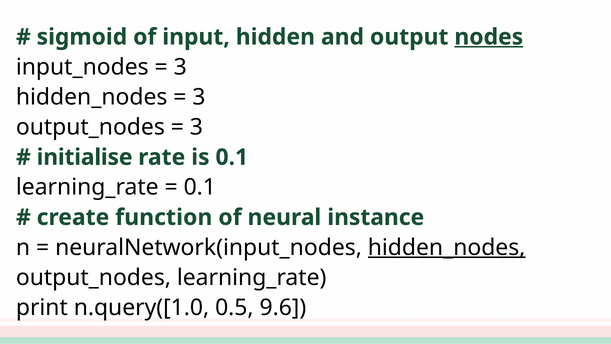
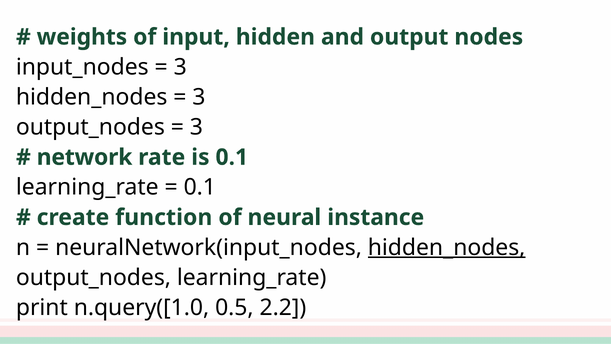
sigmoid: sigmoid -> weights
nodes underline: present -> none
initialise: initialise -> network
9.6: 9.6 -> 2.2
